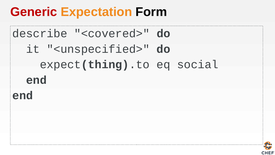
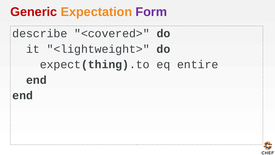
Form colour: black -> purple
<unspecified>: <unspecified> -> <lightweight>
social: social -> entire
